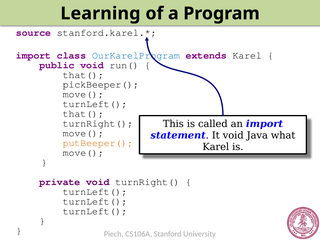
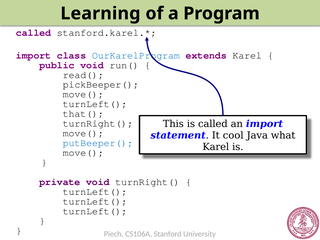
source at (34, 33): source -> called
that( at (83, 75): that( -> read(
It void: void -> cool
putBeeper( colour: orange -> blue
